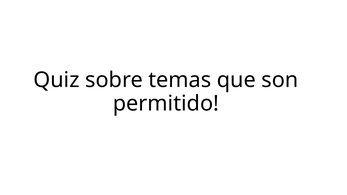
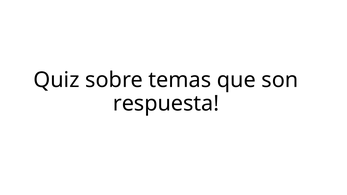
permitido: permitido -> respuesta
